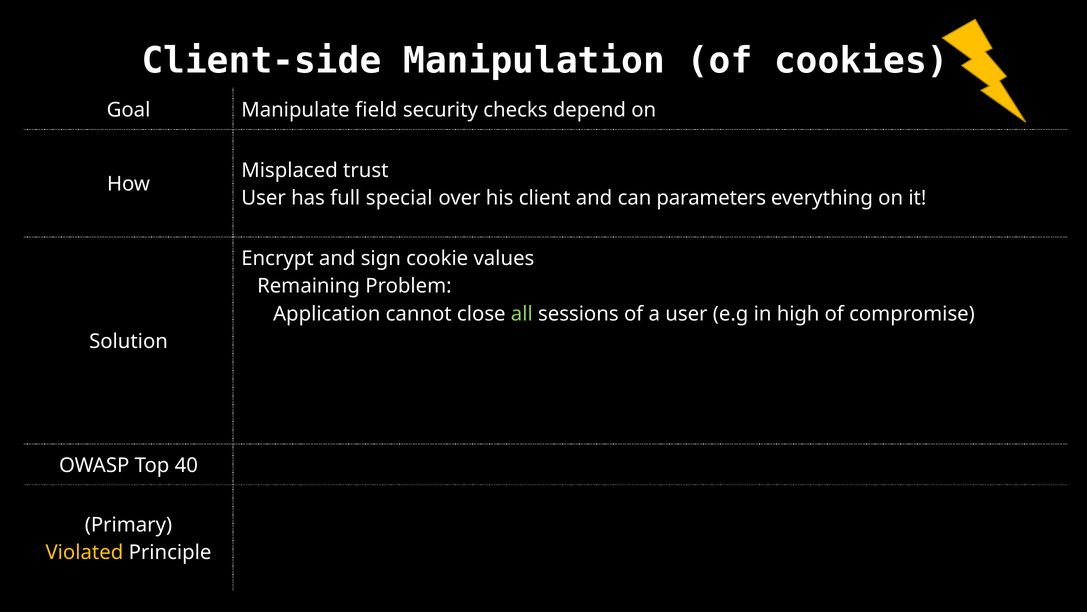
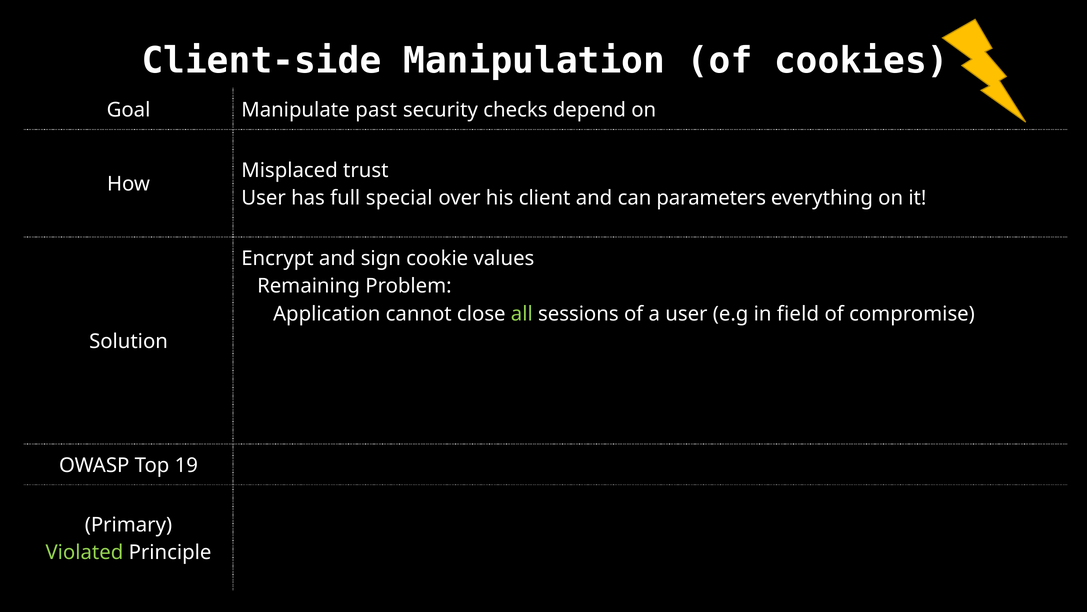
field: field -> past
high: high -> field
40: 40 -> 19
Violated colour: yellow -> light green
